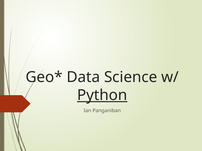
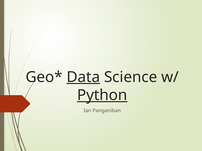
Data underline: none -> present
